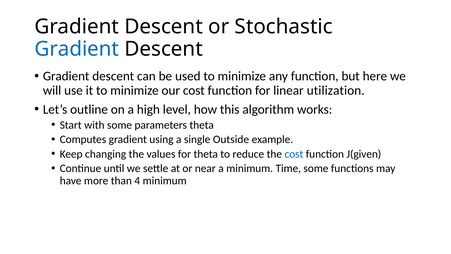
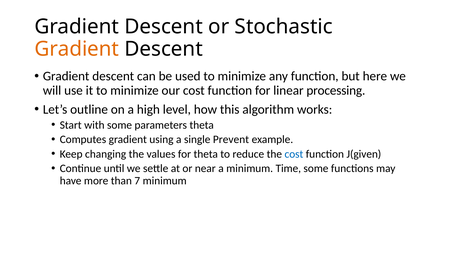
Gradient at (77, 49) colour: blue -> orange
utilization: utilization -> processing
Outside: Outside -> Prevent
4: 4 -> 7
